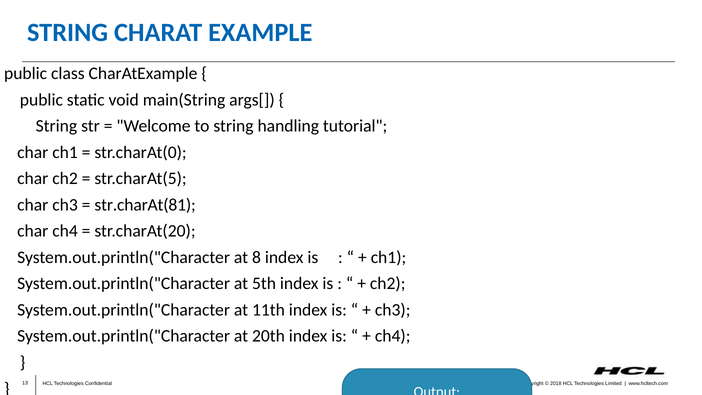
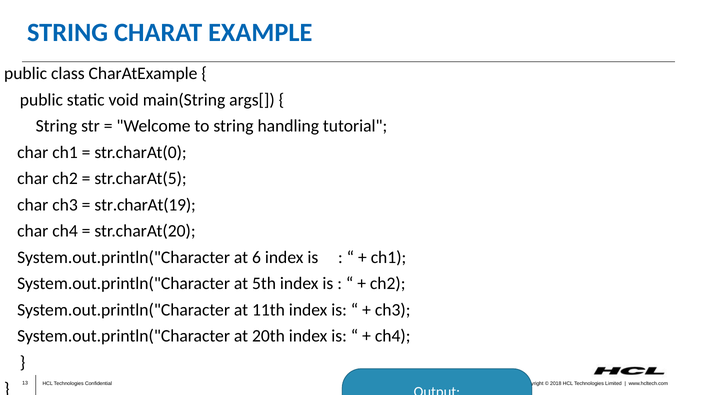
str.charAt(81: str.charAt(81 -> str.charAt(19
8: 8 -> 6
